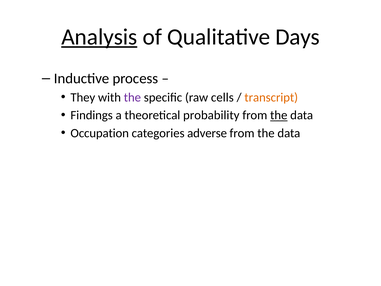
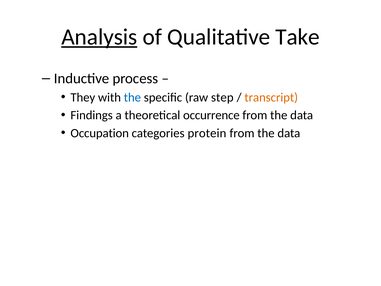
Days: Days -> Take
the at (132, 97) colour: purple -> blue
cells: cells -> step
probability: probability -> occurrence
the at (279, 115) underline: present -> none
adverse: adverse -> protein
